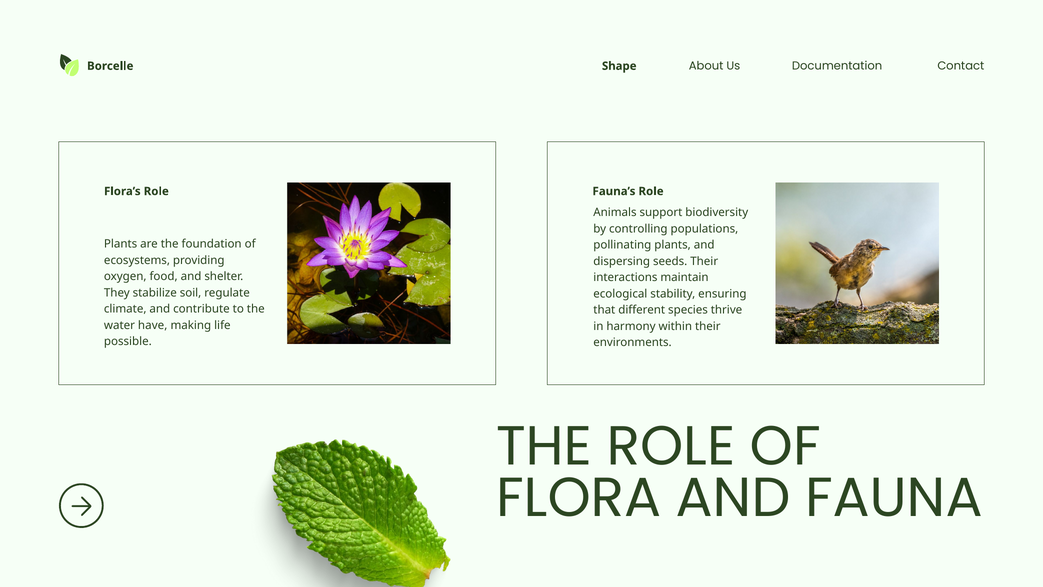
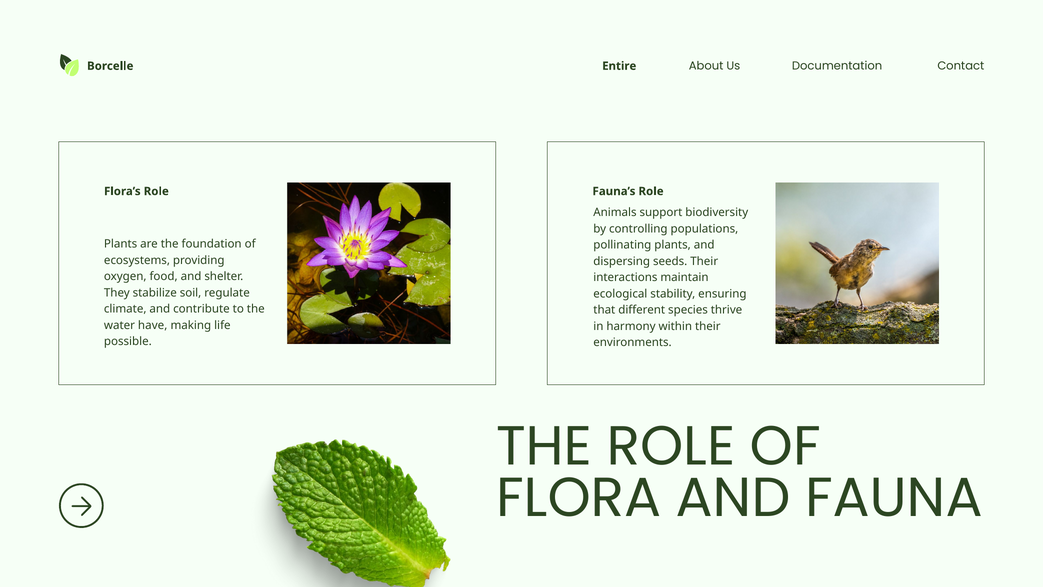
Shape: Shape -> Entire
